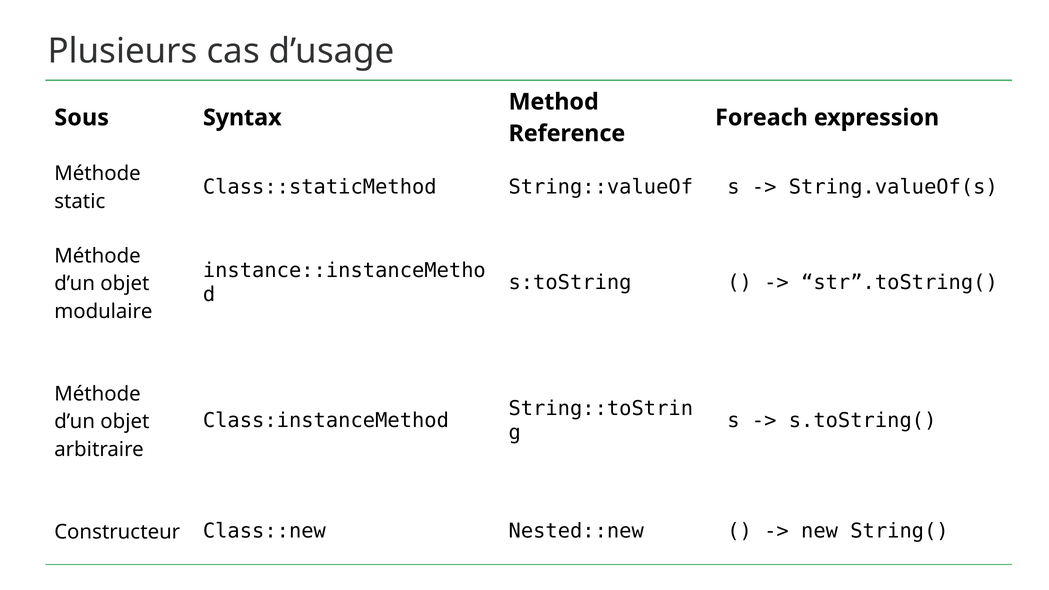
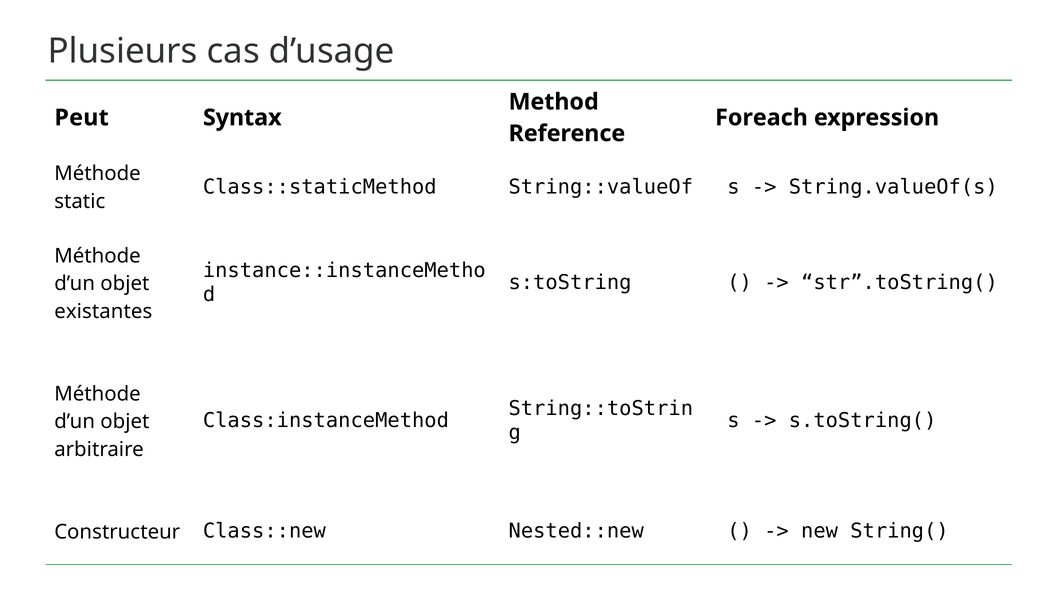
Sous: Sous -> Peut
modulaire: modulaire -> existantes
